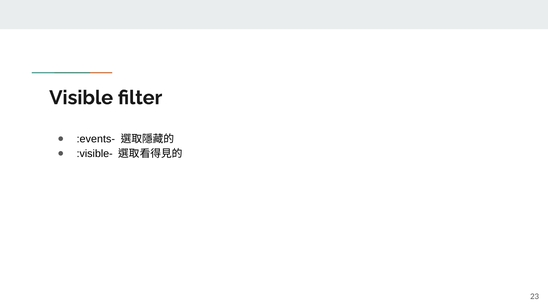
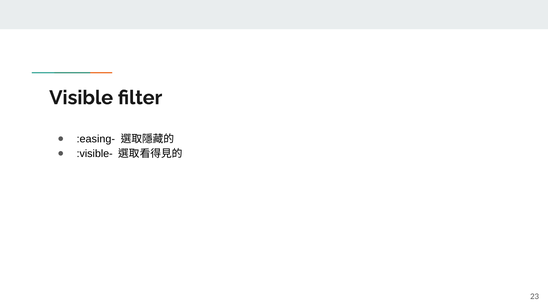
:events-: :events- -> :easing-
